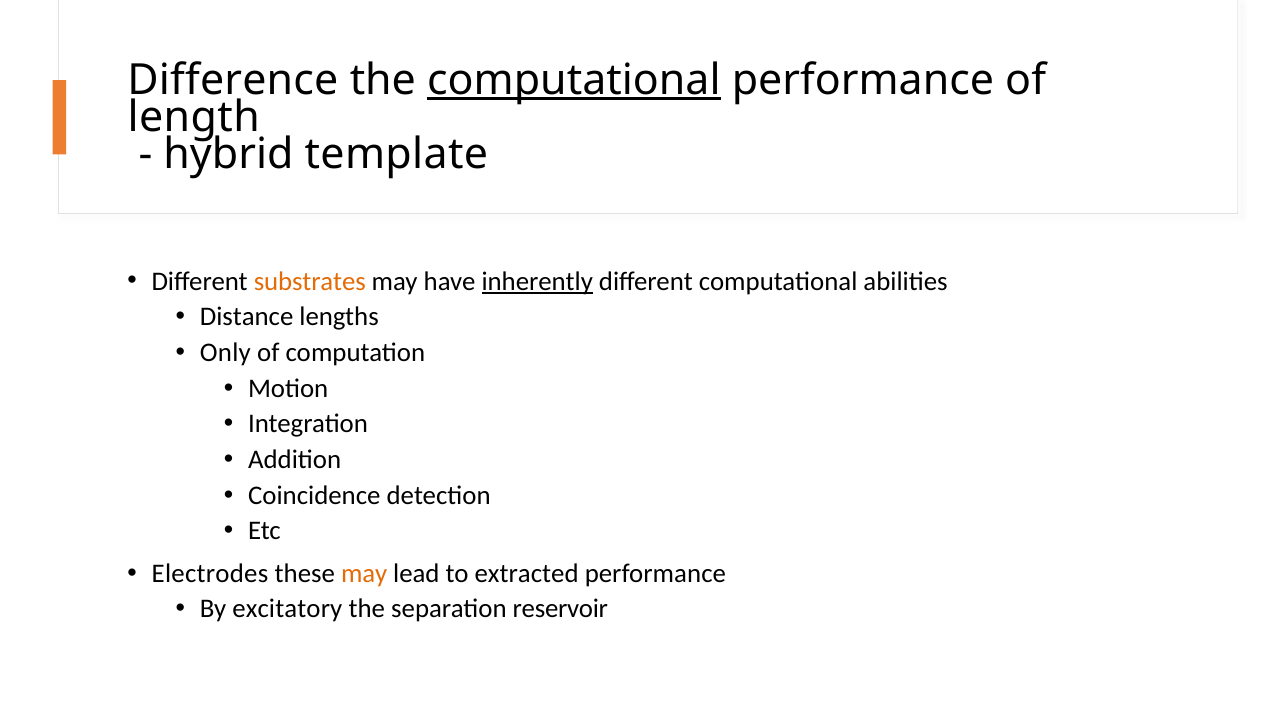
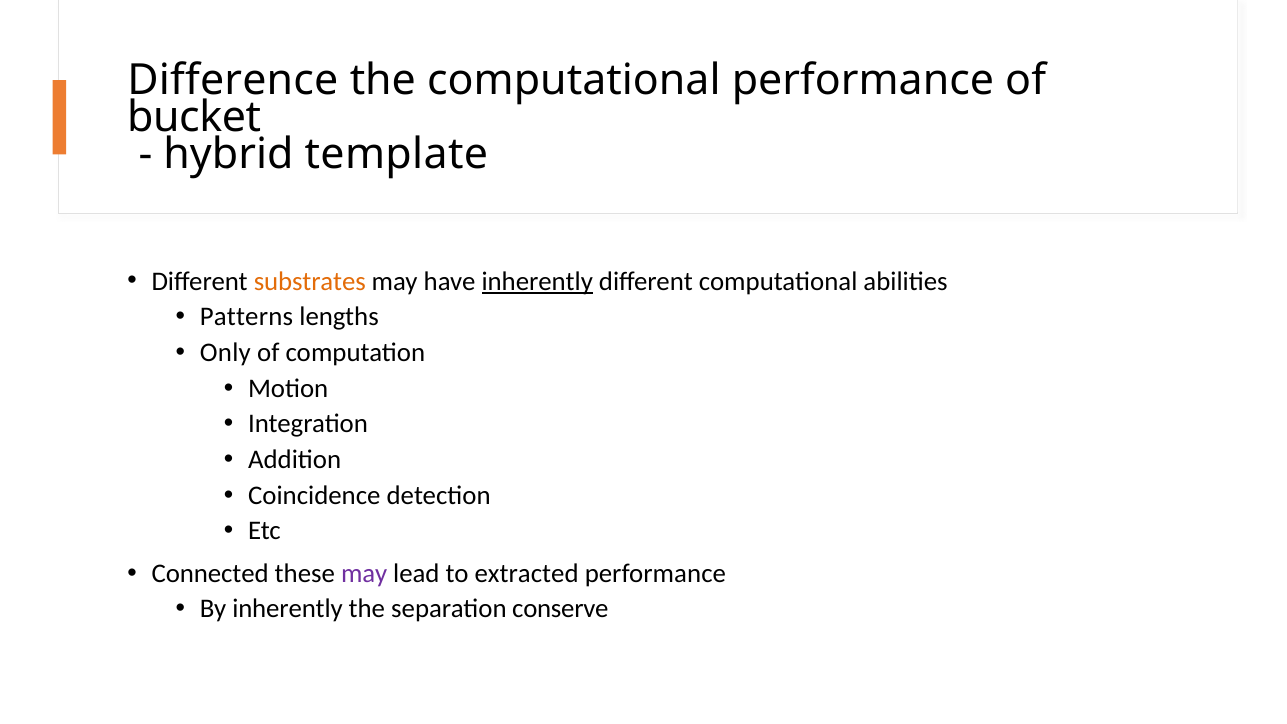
computational at (574, 80) underline: present -> none
length: length -> bucket
Distance: Distance -> Patterns
Electrodes: Electrodes -> Connected
may at (364, 573) colour: orange -> purple
By excitatory: excitatory -> inherently
reservoir: reservoir -> conserve
